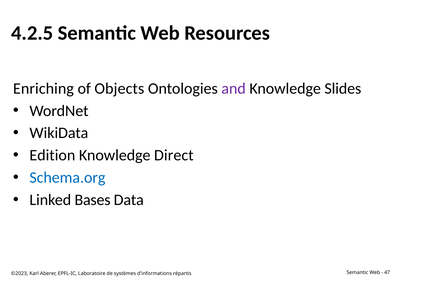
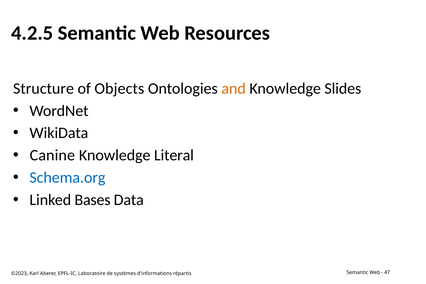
Enriching: Enriching -> Structure
and colour: purple -> orange
Edition: Edition -> Canine
Direct: Direct -> Literal
